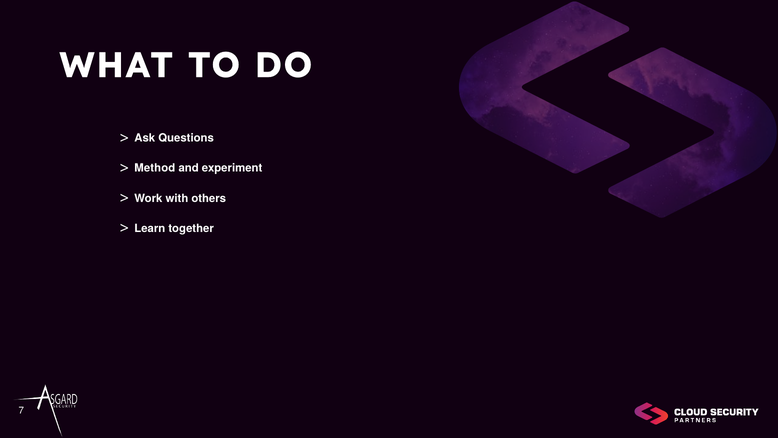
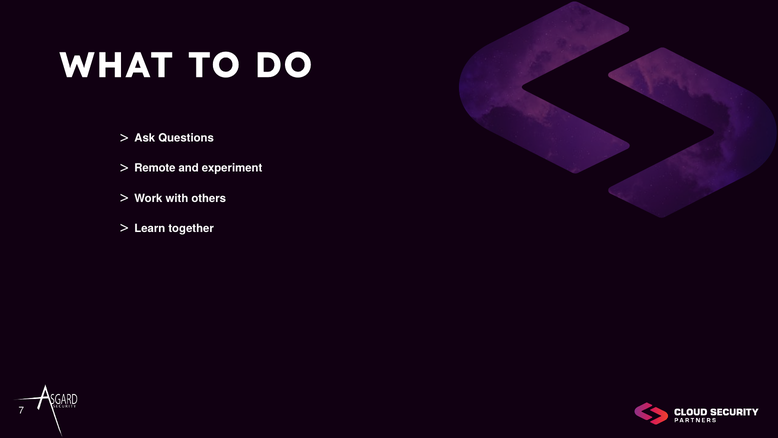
Method: Method -> Remote
